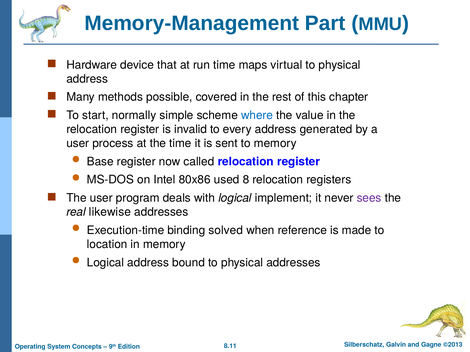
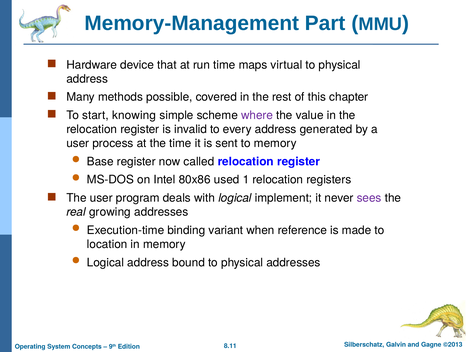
normally: normally -> knowing
where colour: blue -> purple
8: 8 -> 1
likewise: likewise -> growing
solved: solved -> variant
